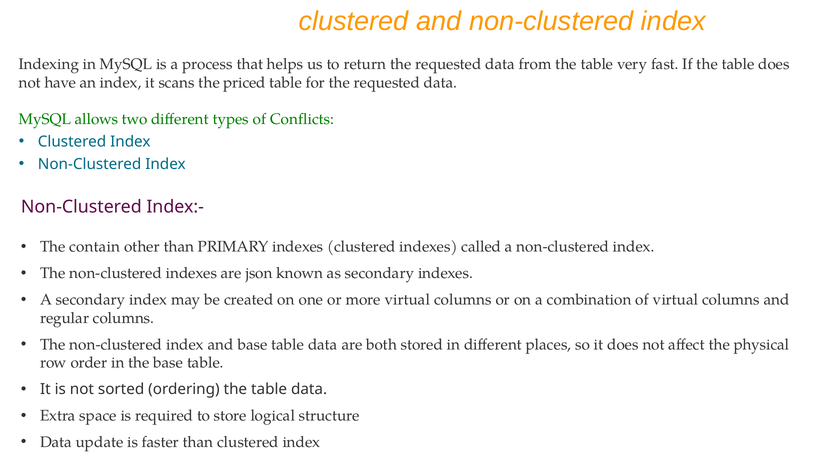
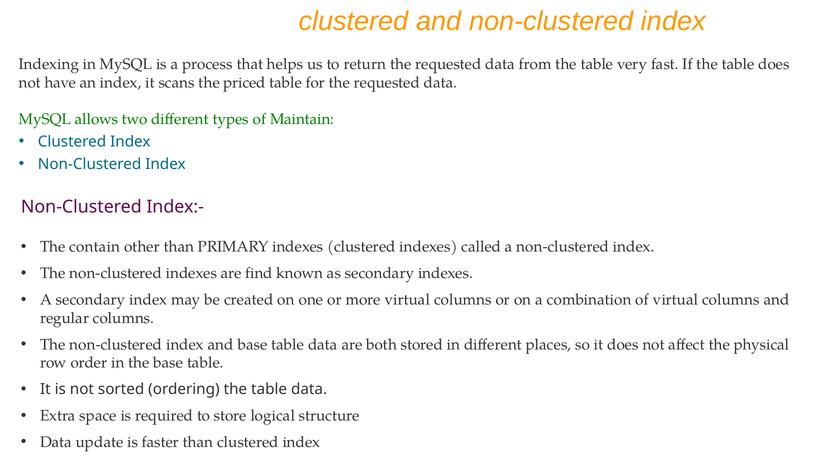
Conflicts: Conflicts -> Maintain
json: json -> find
